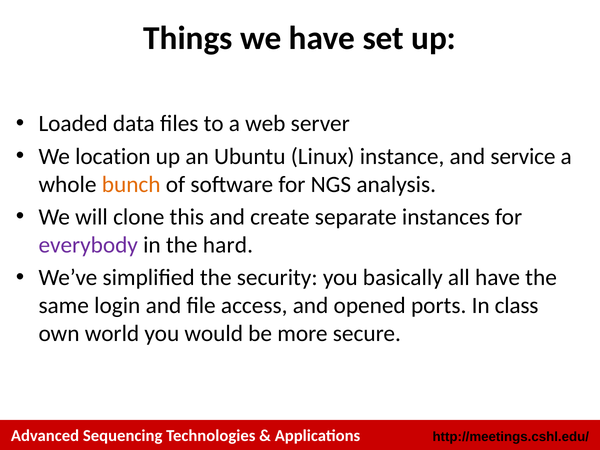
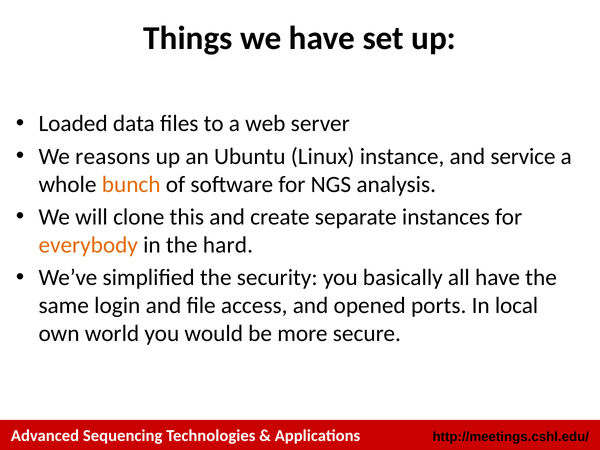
location: location -> reasons
everybody colour: purple -> orange
class: class -> local
